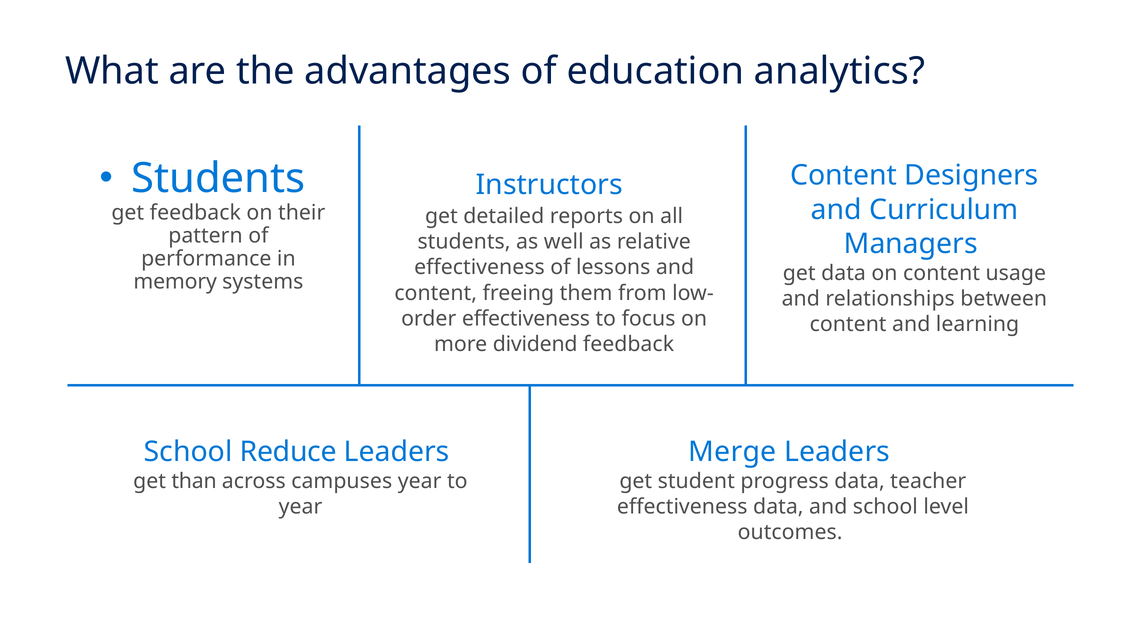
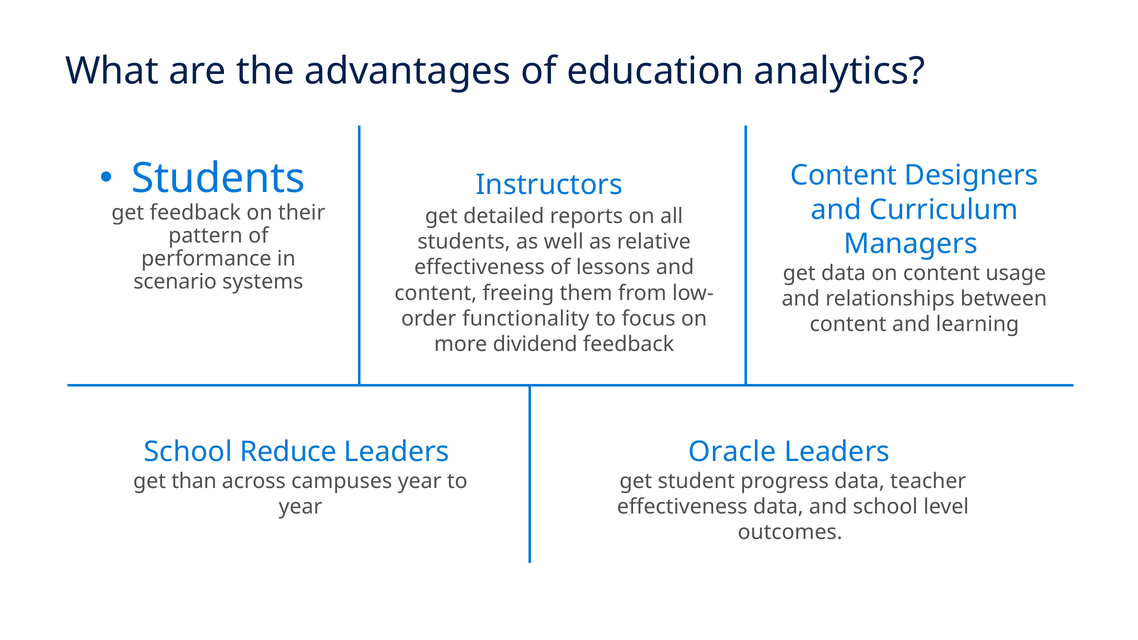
memory: memory -> scenario
effectiveness at (526, 319): effectiveness -> functionality
Merge: Merge -> Oracle
